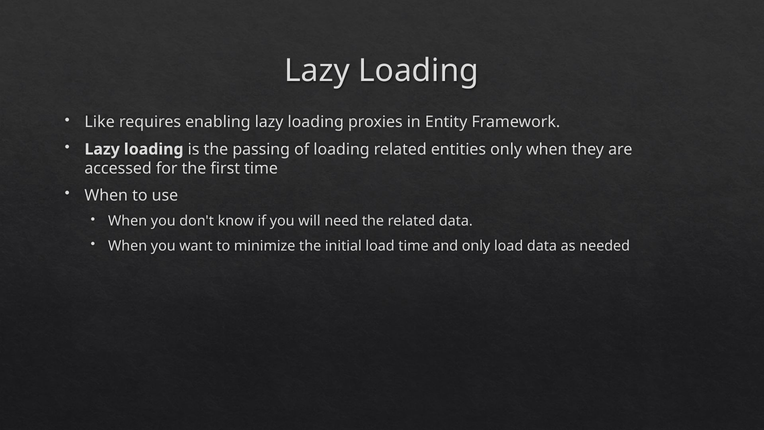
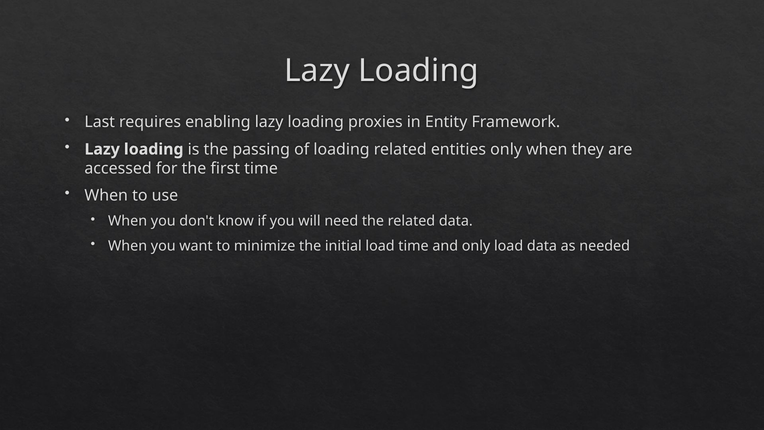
Like: Like -> Last
